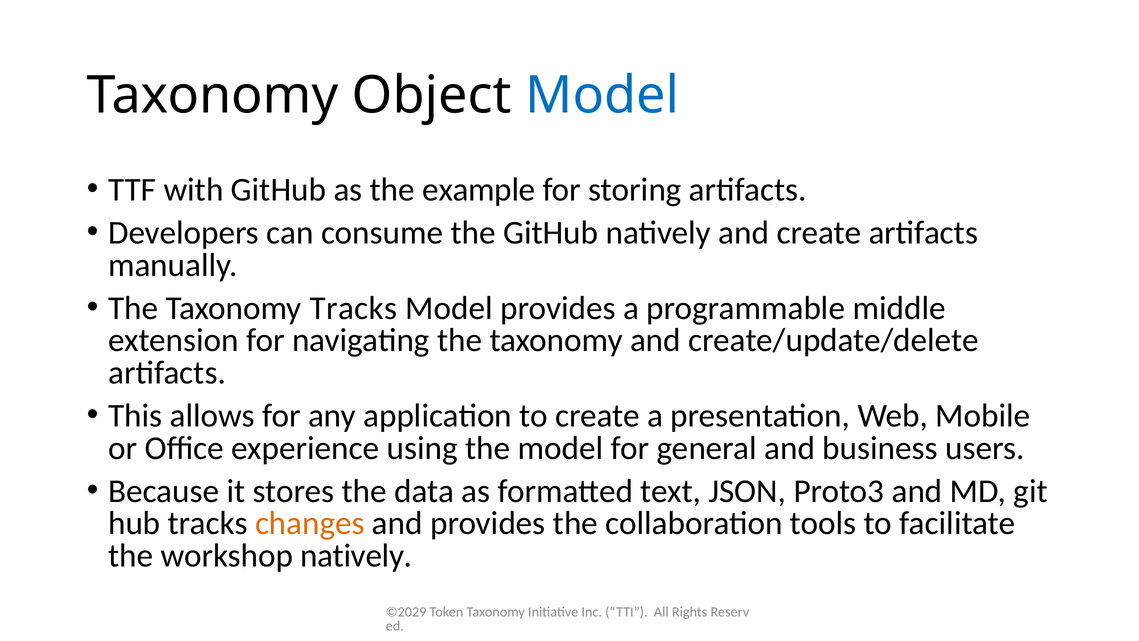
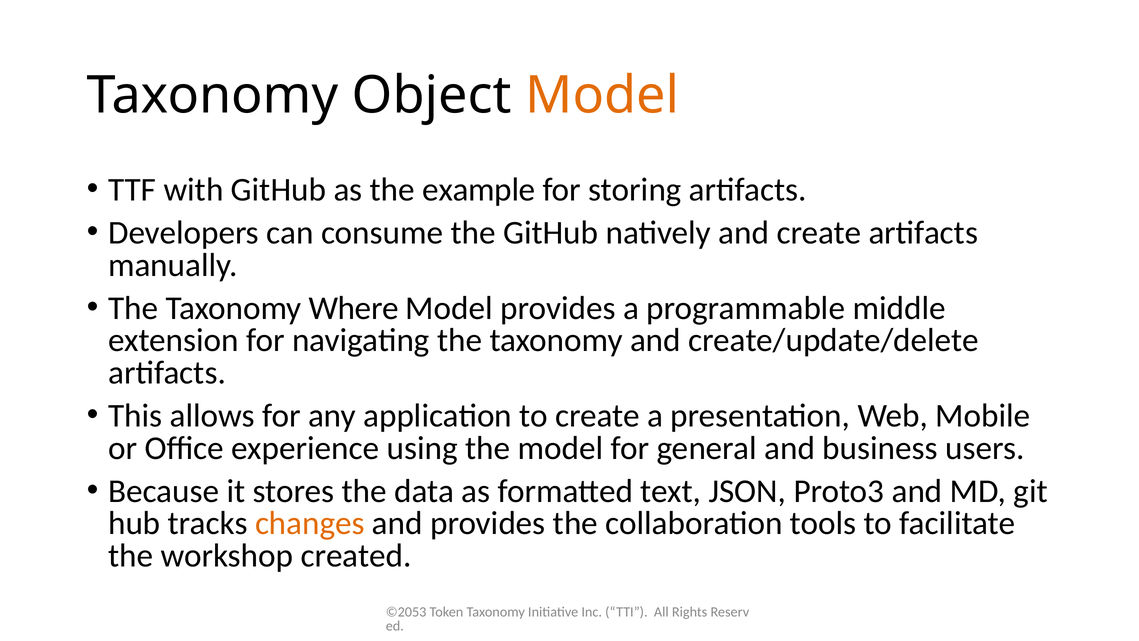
Model at (602, 96) colour: blue -> orange
Taxonomy Tracks: Tracks -> Where
workshop natively: natively -> created
©2029: ©2029 -> ©2053
